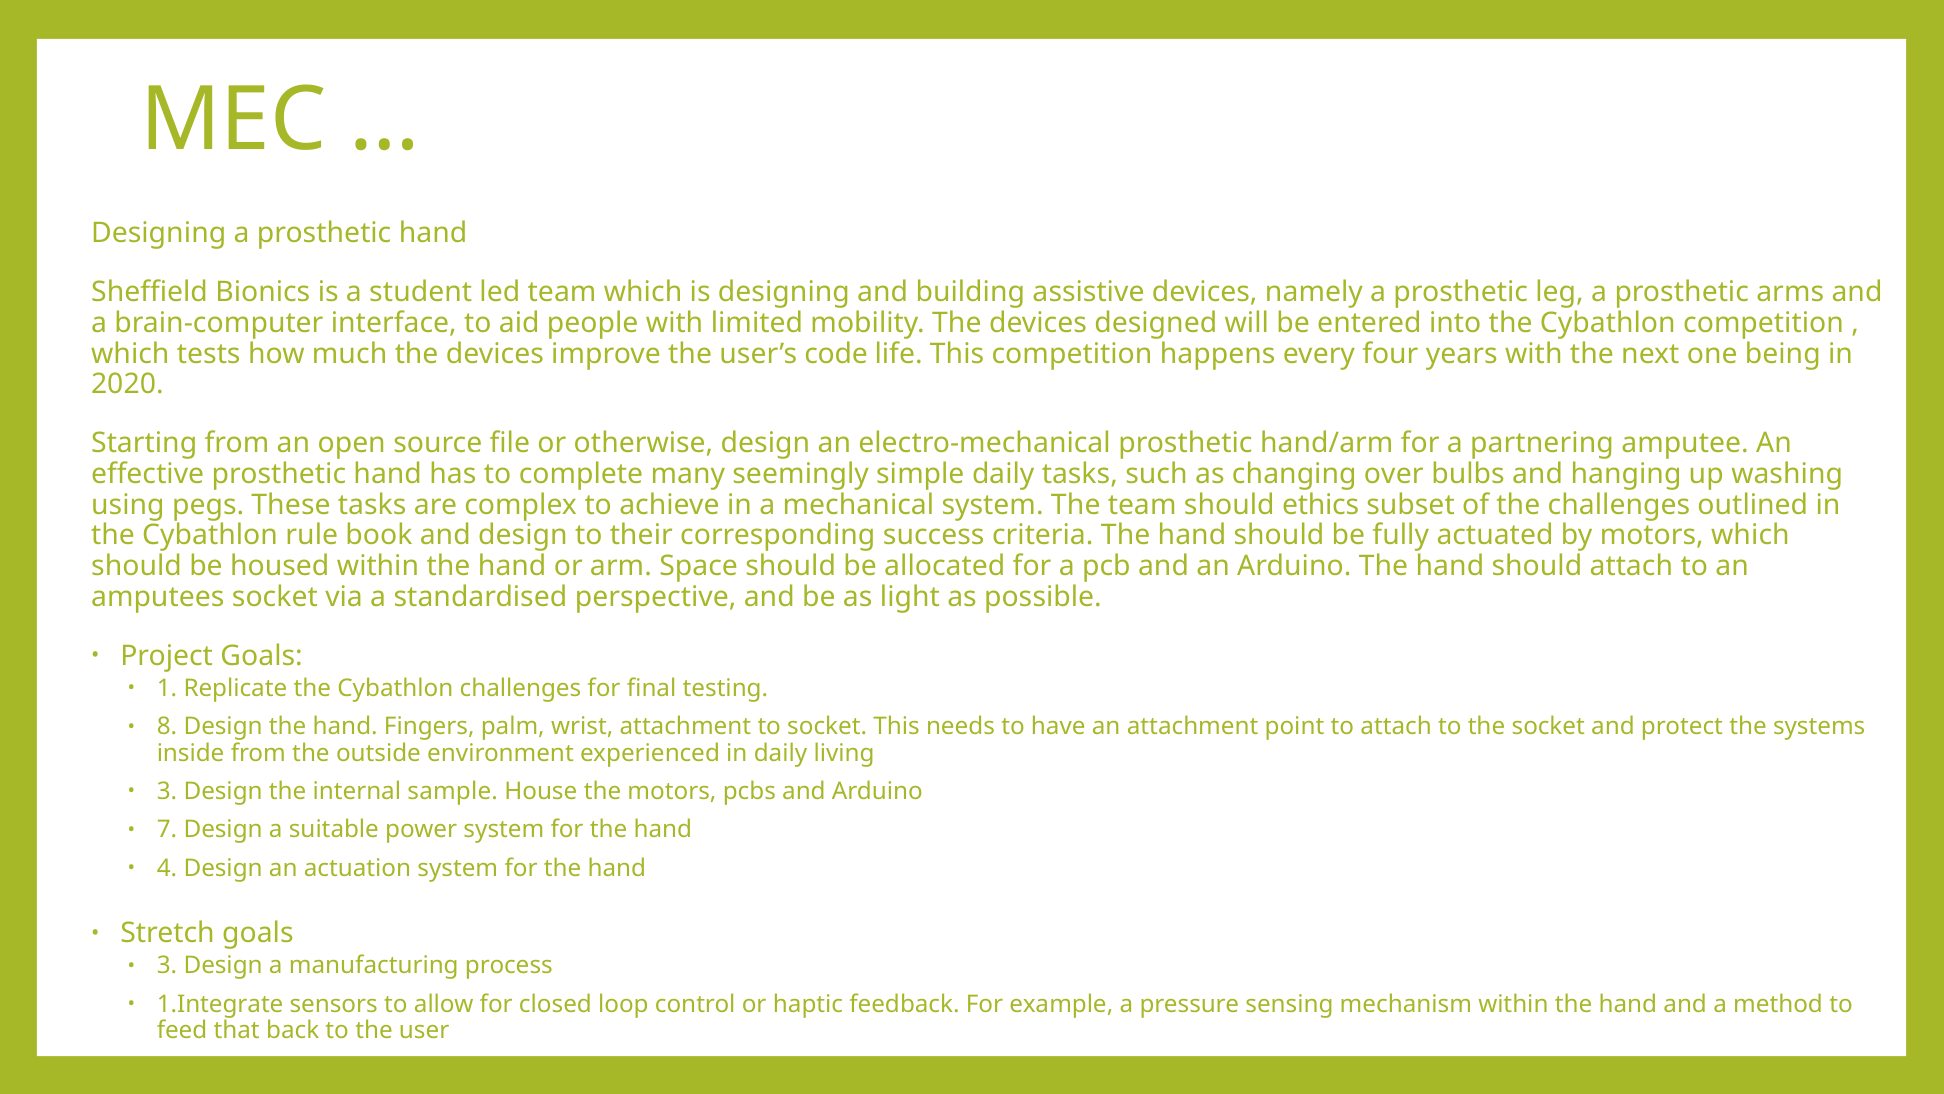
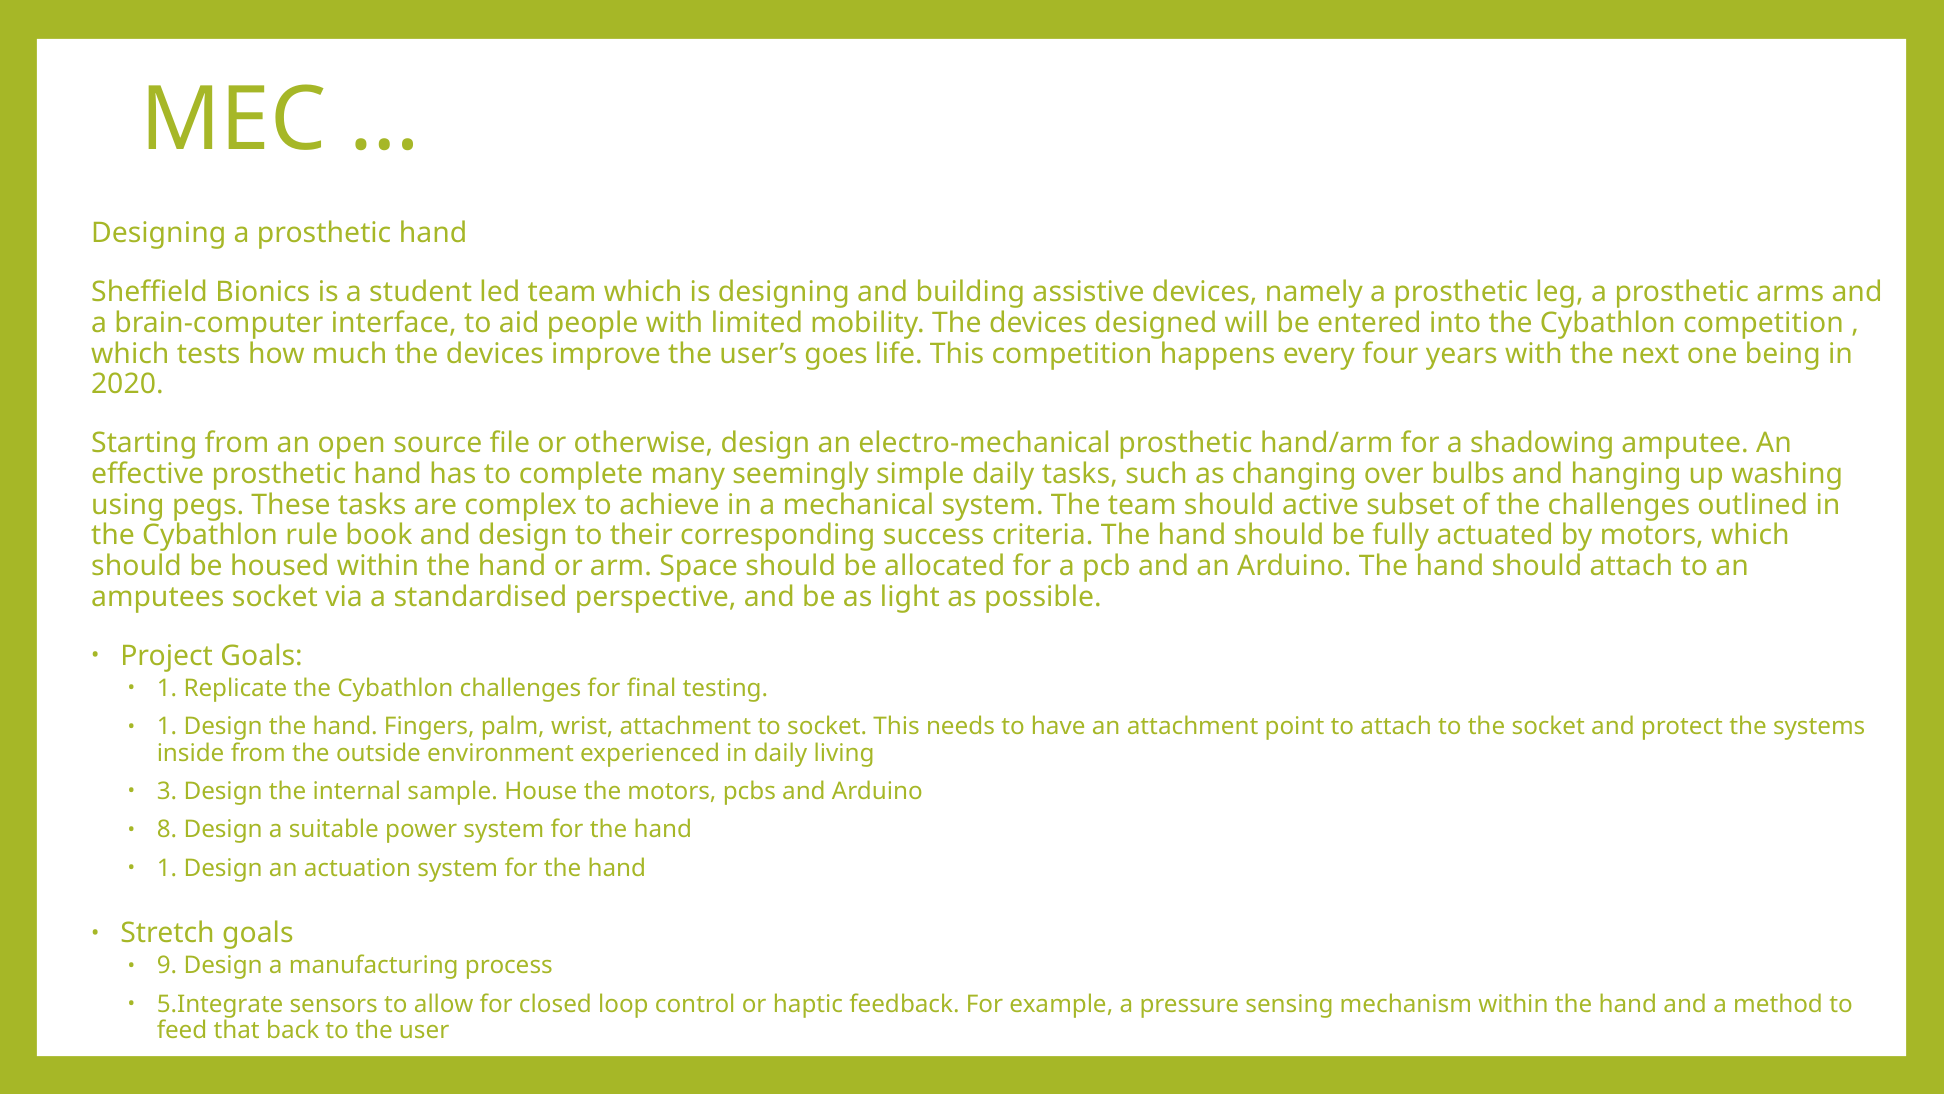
code: code -> goes
partnering: partnering -> shadowing
ethics: ethics -> active
8 at (167, 727): 8 -> 1
7: 7 -> 8
4 at (167, 868): 4 -> 1
3 at (167, 965): 3 -> 9
1.Integrate: 1.Integrate -> 5.Integrate
